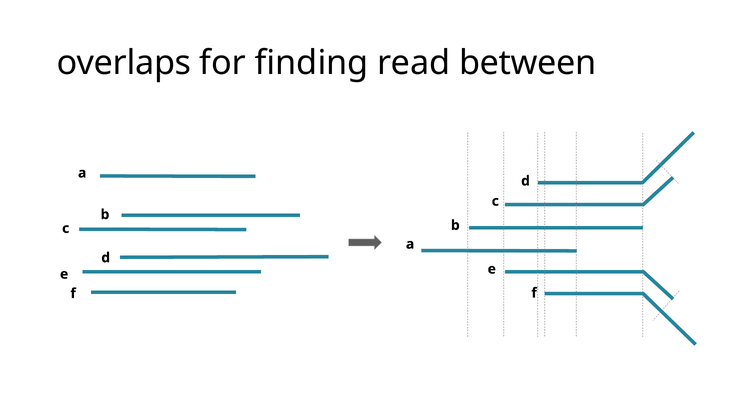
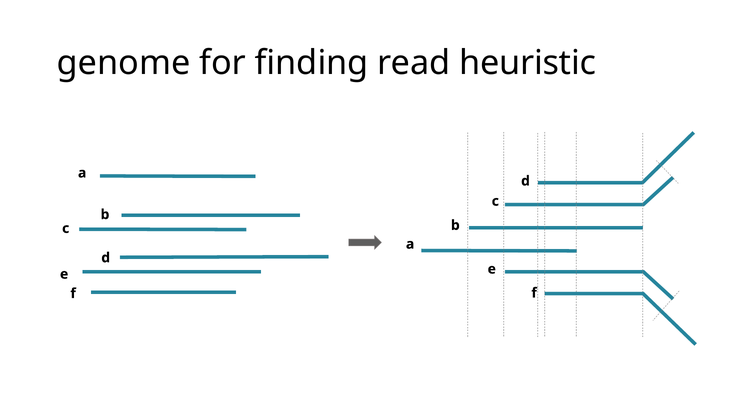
overlaps: overlaps -> genome
between: between -> heuristic
